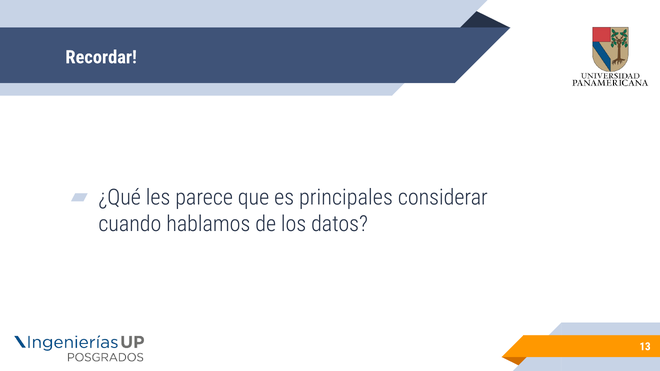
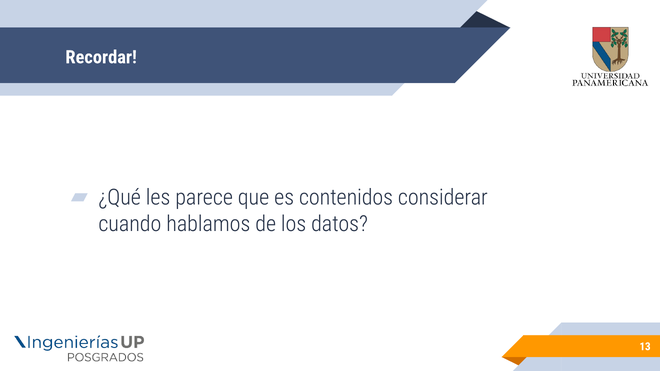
principales: principales -> contenidos
